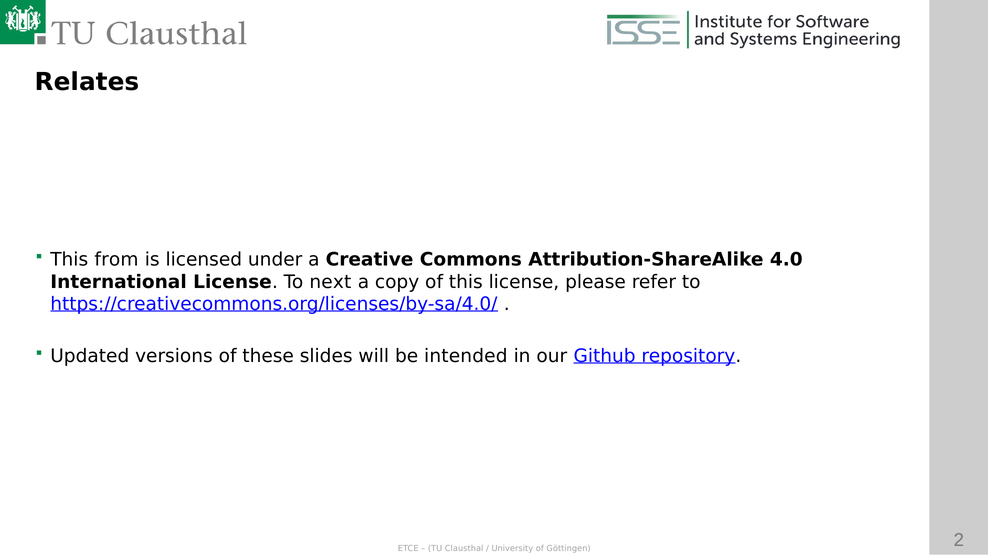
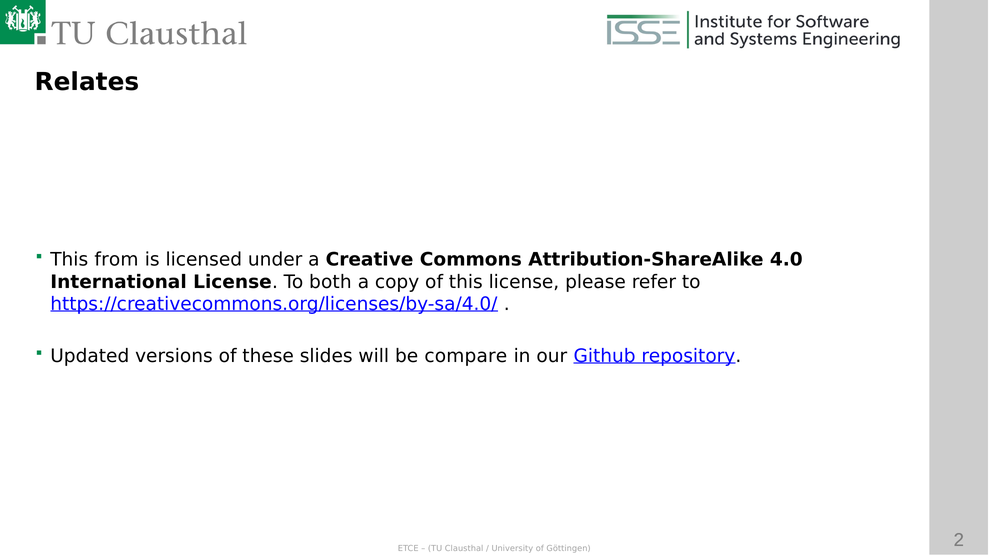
next: next -> both
intended: intended -> compare
